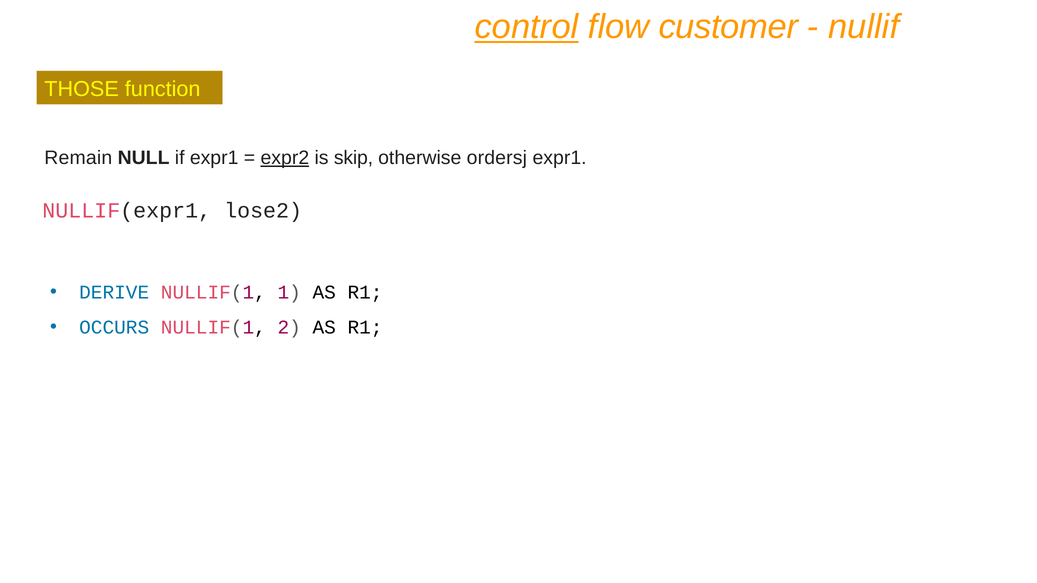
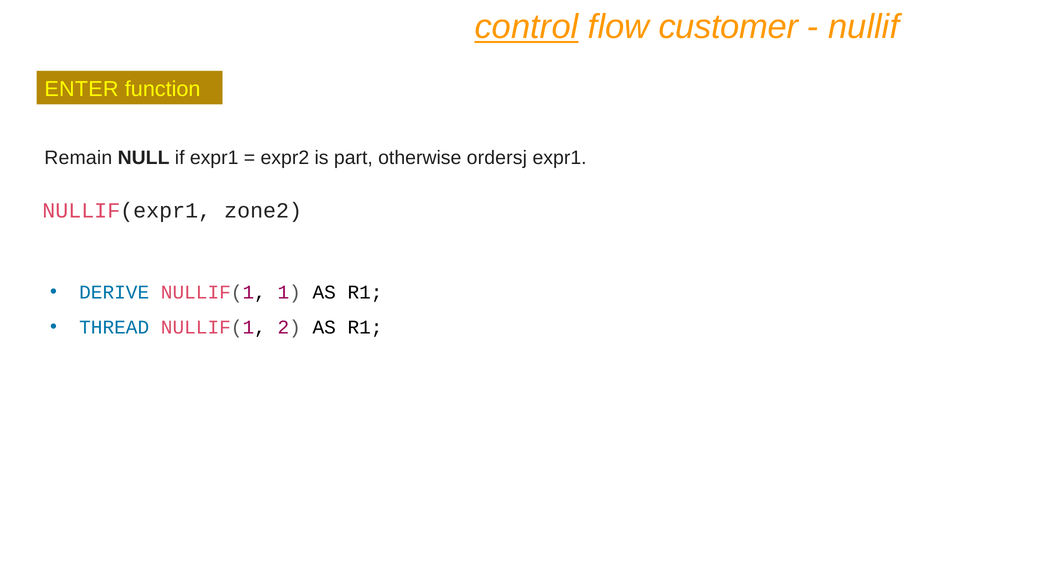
THOSE: THOSE -> ENTER
expr2 underline: present -> none
skip: skip -> part
lose2: lose2 -> zone2
OCCURS: OCCURS -> THREAD
